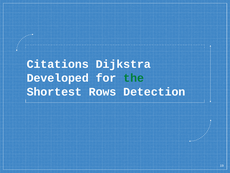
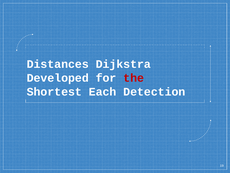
Citations: Citations -> Distances
the colour: green -> red
Rows: Rows -> Each
